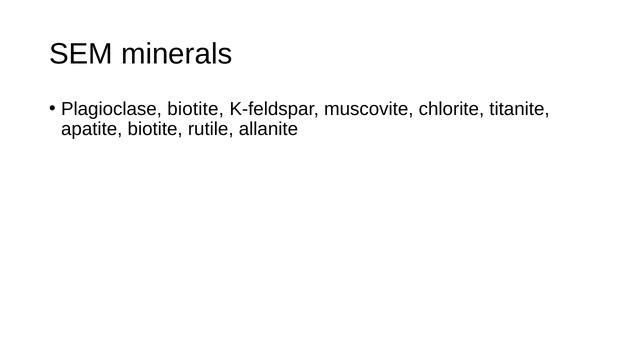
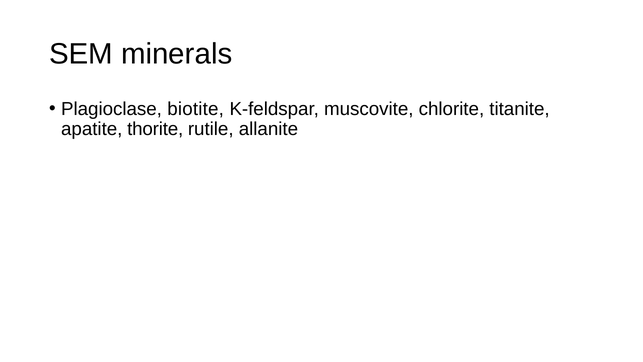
apatite biotite: biotite -> thorite
